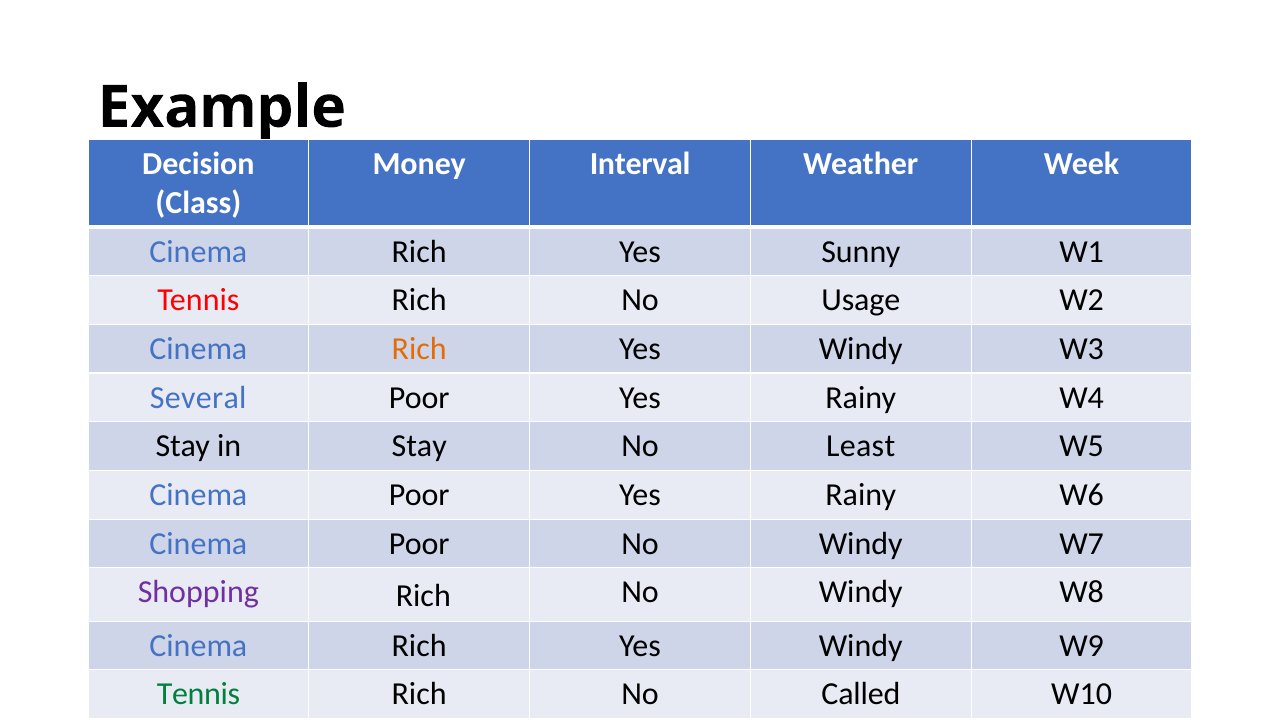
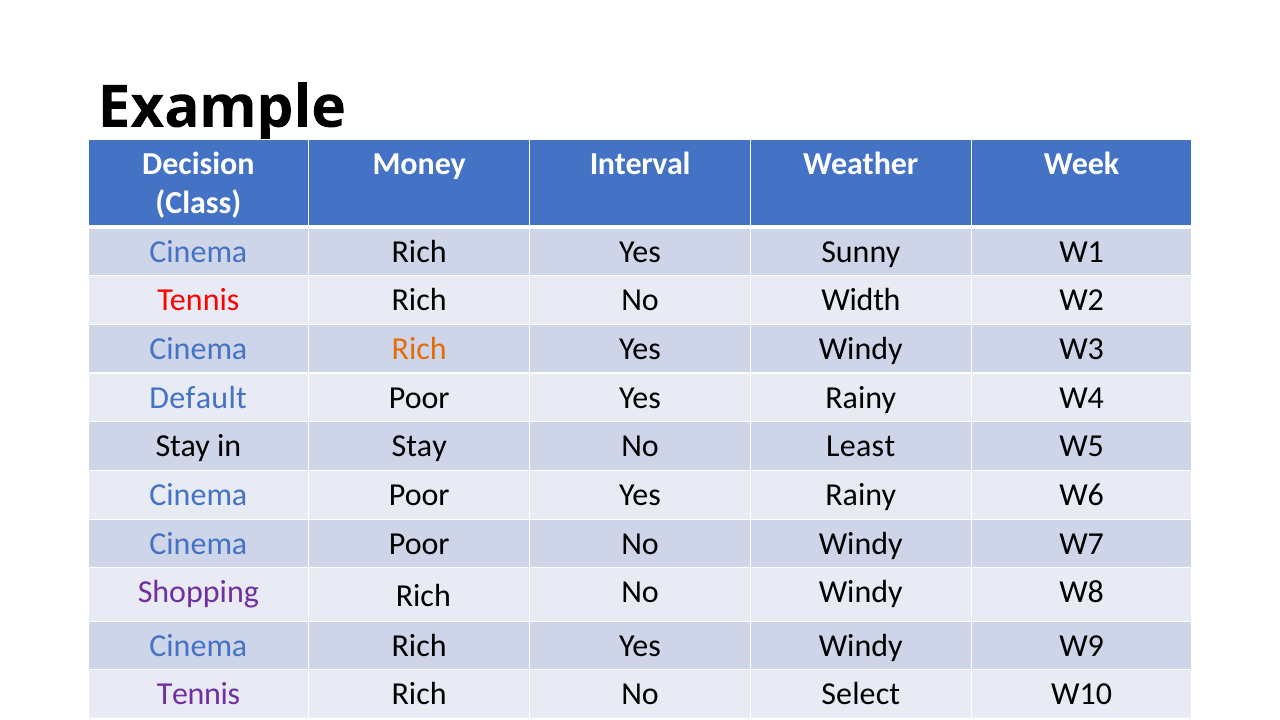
Usage: Usage -> Width
Several: Several -> Default
Tennis at (199, 694) colour: green -> purple
Called: Called -> Select
